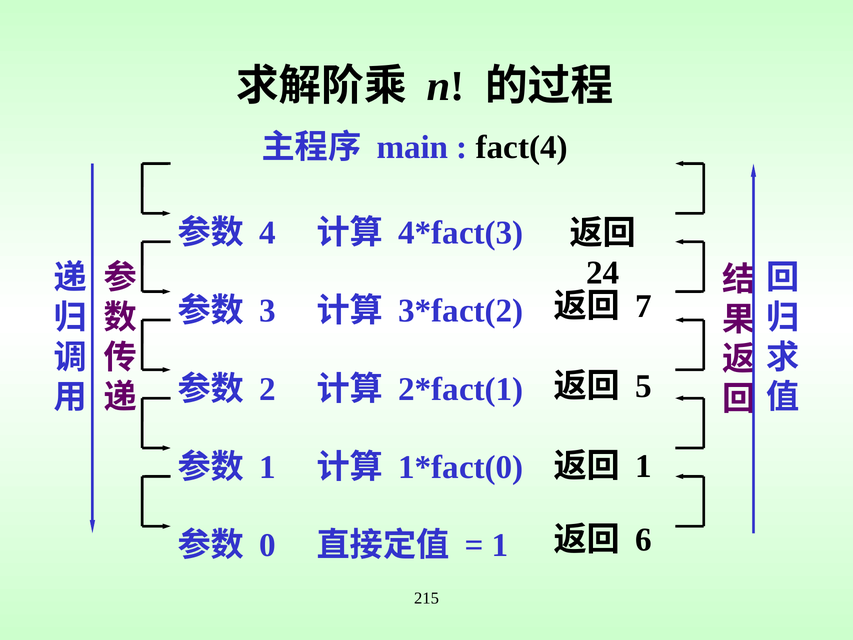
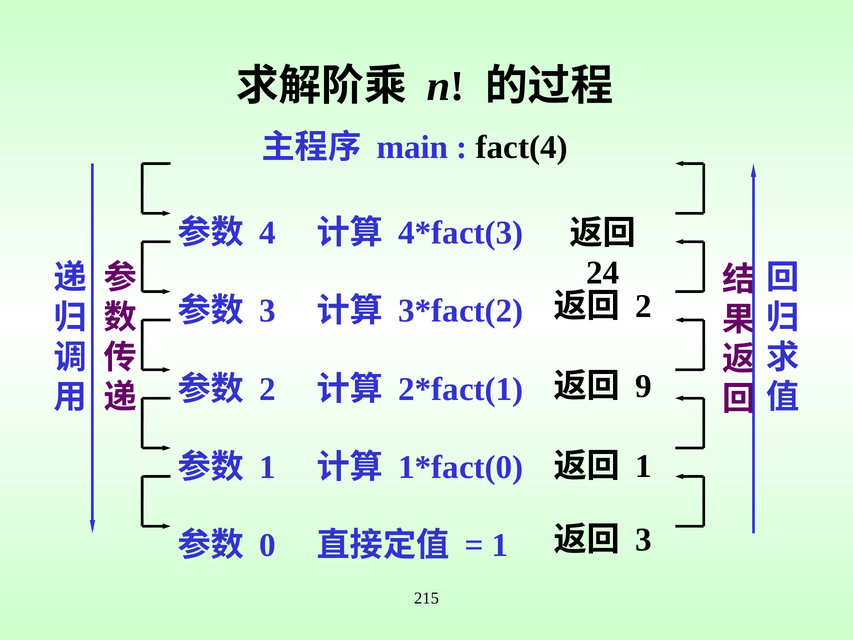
7 at (644, 306): 7 -> 2
5: 5 -> 9
6 at (644, 540): 6 -> 3
